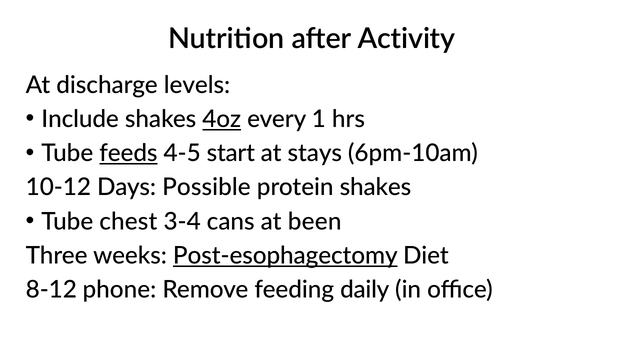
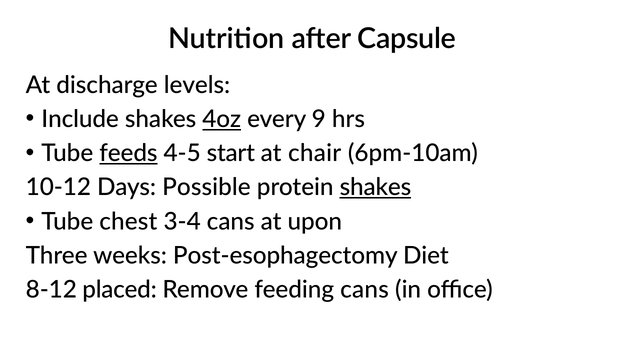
Activity: Activity -> Capsule
1: 1 -> 9
stays: stays -> chair
shakes at (375, 187) underline: none -> present
been: been -> upon
Post-esophagectomy underline: present -> none
phone: phone -> placed
feeding daily: daily -> cans
